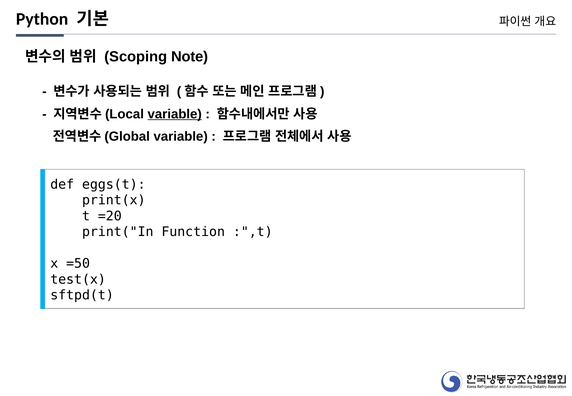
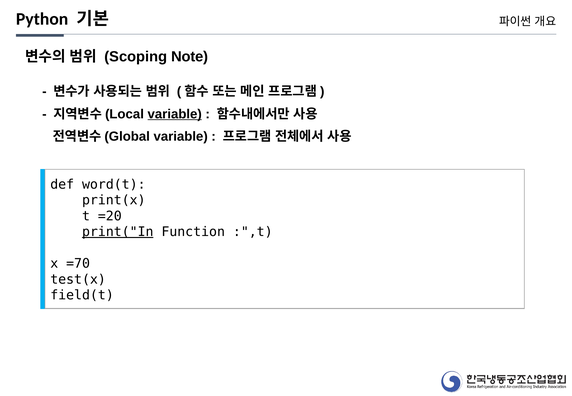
eggs(t: eggs(t -> word(t
print("In underline: none -> present
=50: =50 -> =70
sftpd(t: sftpd(t -> field(t
